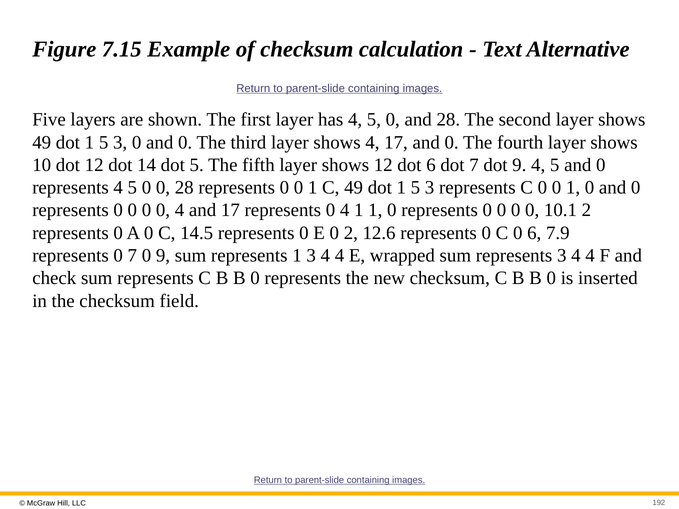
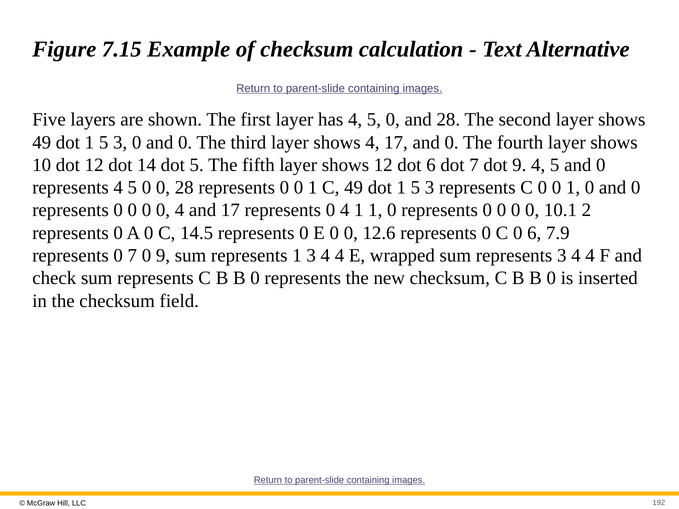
E 0 2: 2 -> 0
